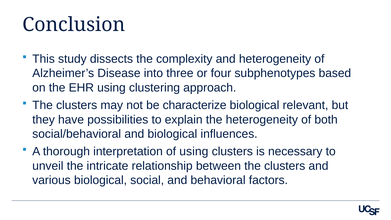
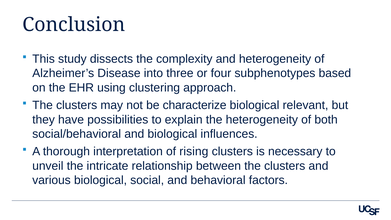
of using: using -> rising
